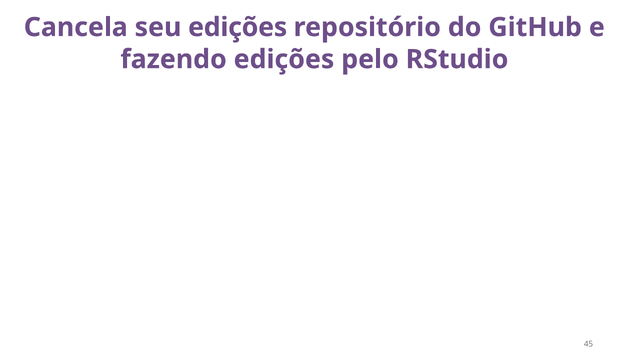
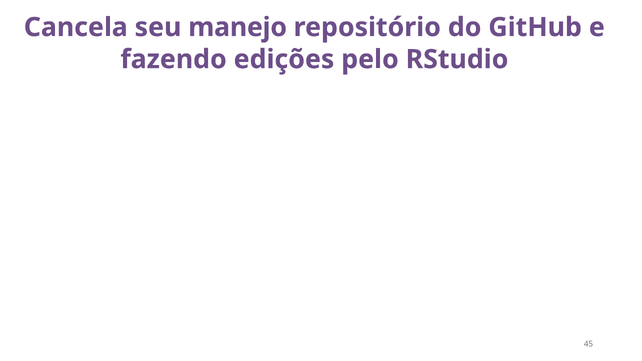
seu edições: edições -> manejo
